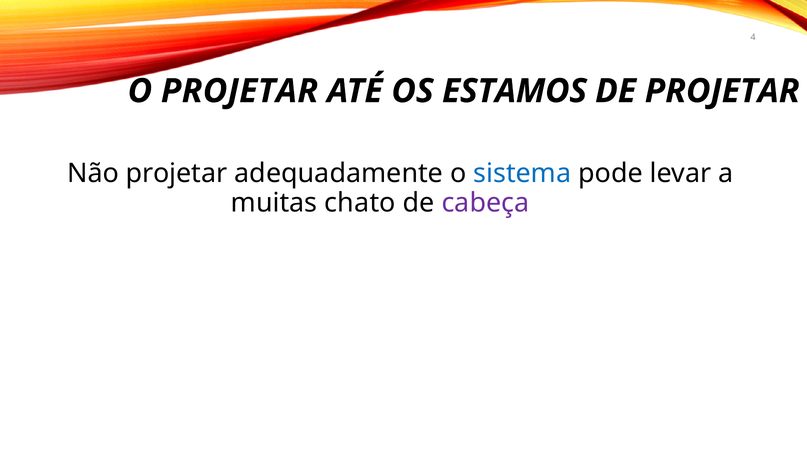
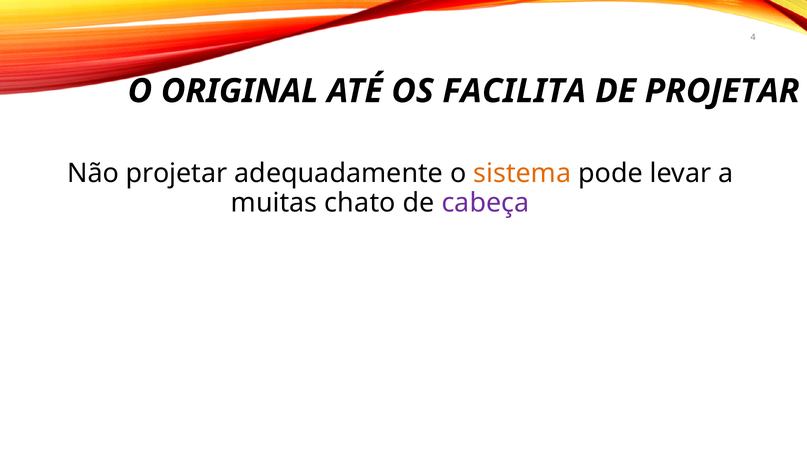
O PROJETAR: PROJETAR -> ORIGINAL
ESTAMOS: ESTAMOS -> FACILITA
sistema colour: blue -> orange
